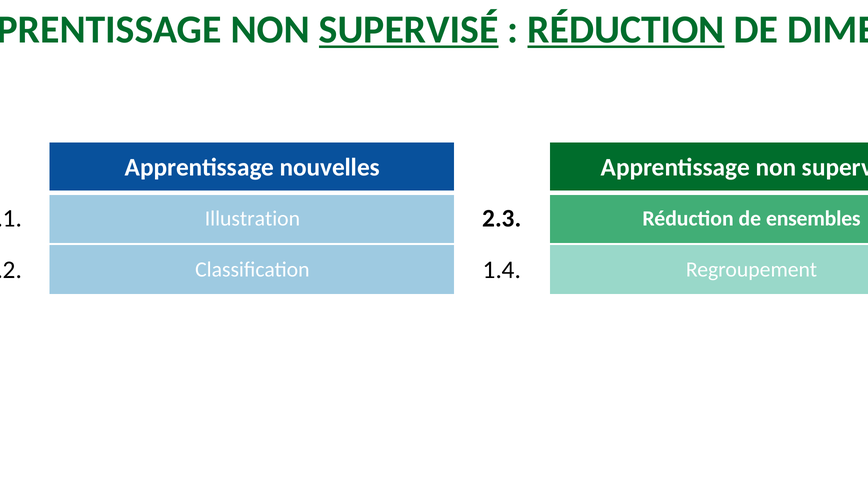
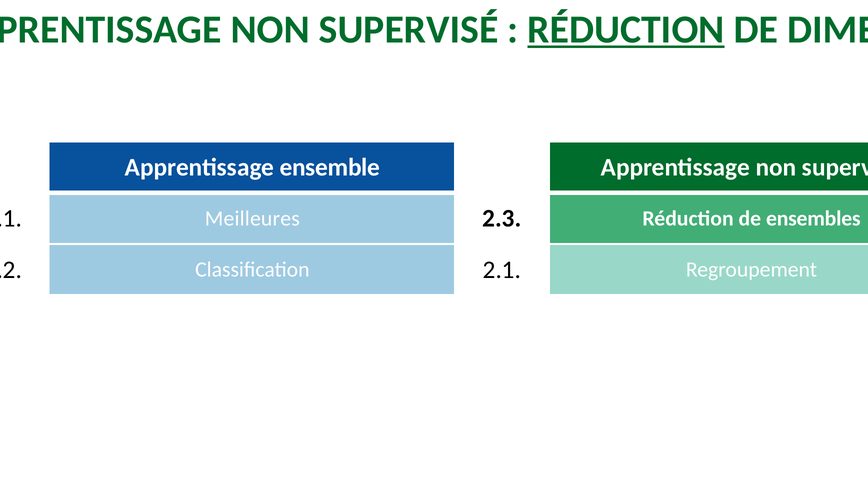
SUPERVISÉ at (409, 30) underline: present -> none
nouvelles: nouvelles -> ensemble
Illustration: Illustration -> Meilleures
Classification 1.4: 1.4 -> 2.1
